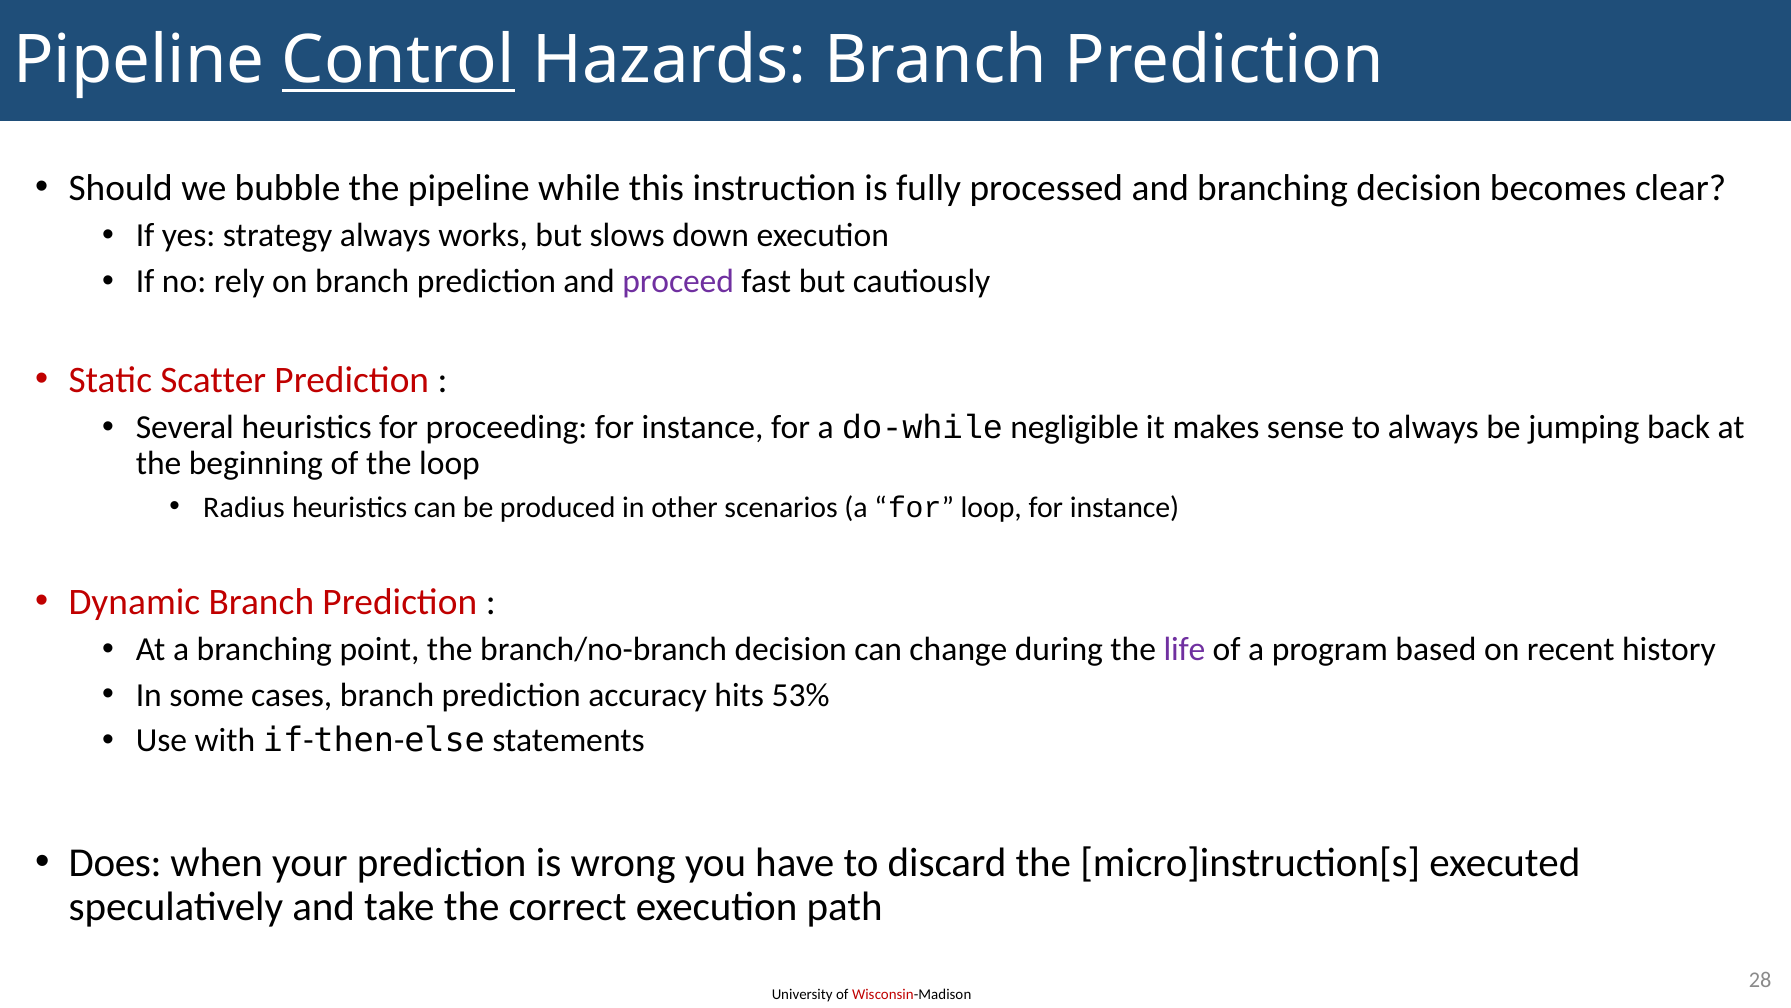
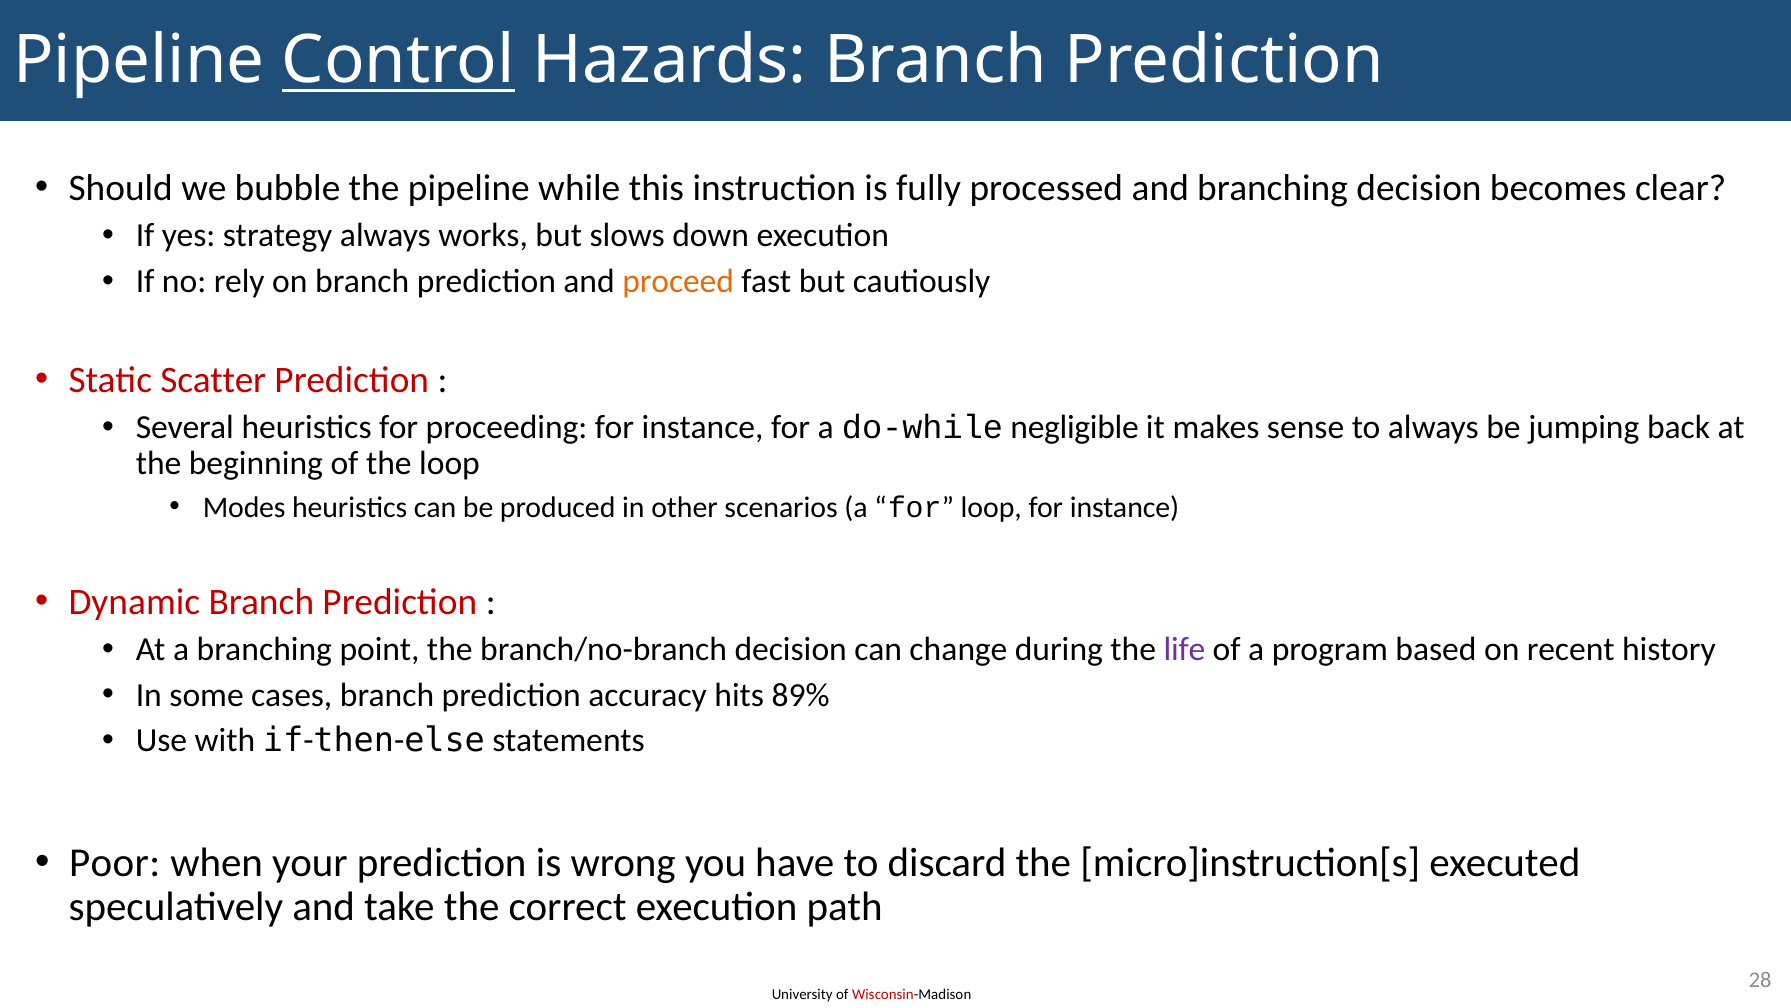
proceed colour: purple -> orange
Radius: Radius -> Modes
53%: 53% -> 89%
Does: Does -> Poor
